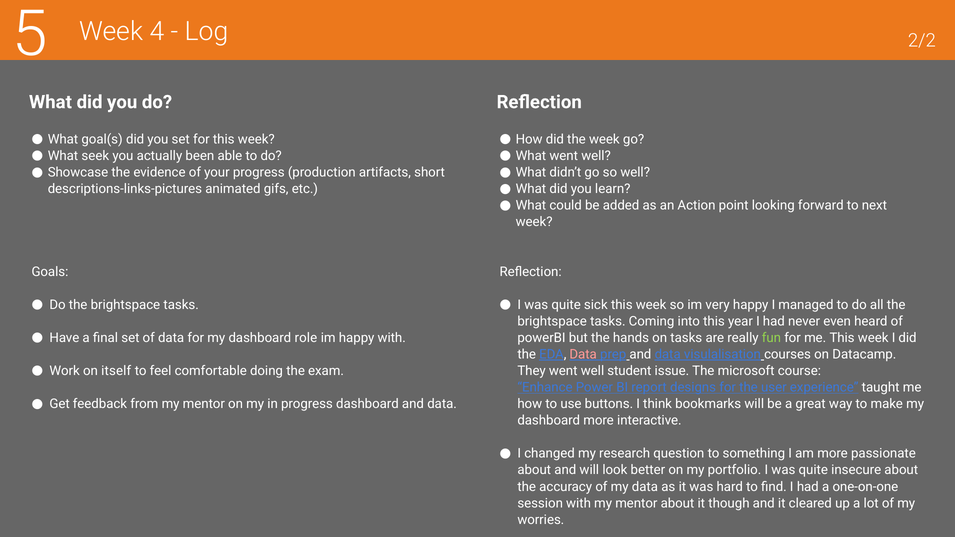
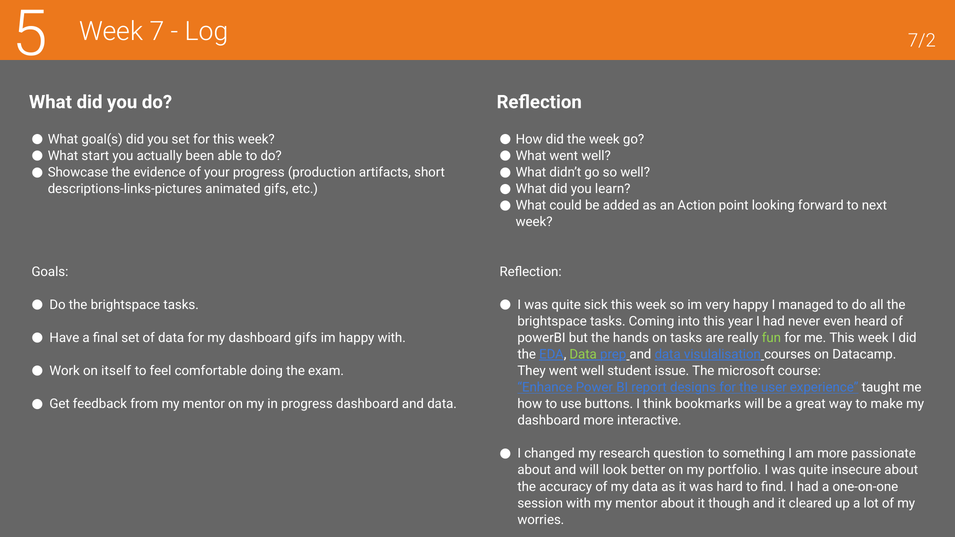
4: 4 -> 7
2/2: 2/2 -> 7/2
seek: seek -> start
dashboard role: role -> gifs
Data at (583, 354) colour: pink -> light green
